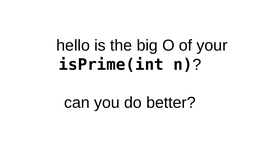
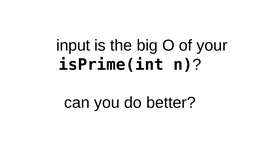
hello: hello -> input
